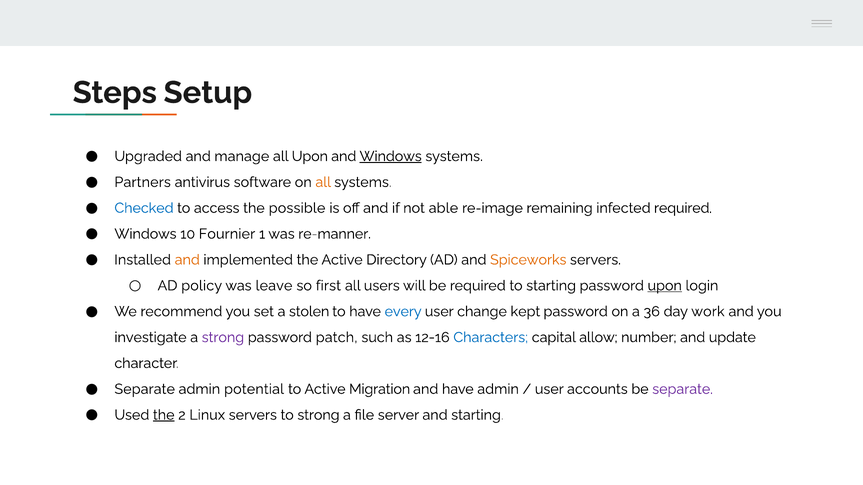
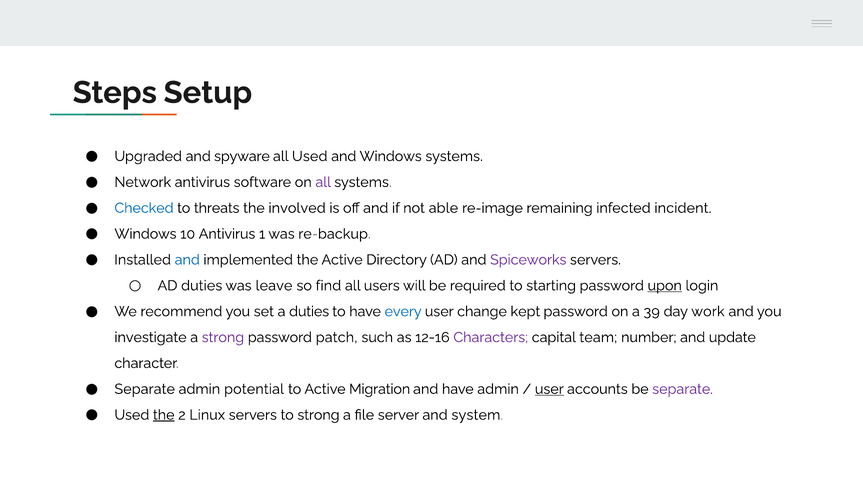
manage: manage -> spyware
all Upon: Upon -> Used
Windows at (391, 156) underline: present -> none
Partners: Partners -> Network
all at (323, 182) colour: orange -> purple
access: access -> threats
possible: possible -> involved
infected required: required -> incident
10 Fournier: Fournier -> Antivirus
re-manner: re-manner -> re-backup
and at (187, 260) colour: orange -> blue
Spiceworks colour: orange -> purple
AD policy: policy -> duties
first: first -> find
a stolen: stolen -> duties
36: 36 -> 39
Characters colour: blue -> purple
allow: allow -> team
user at (549, 389) underline: none -> present
and starting: starting -> system
